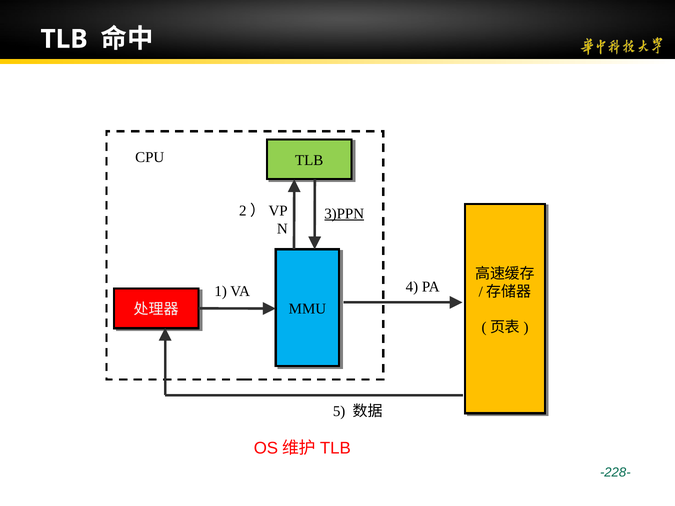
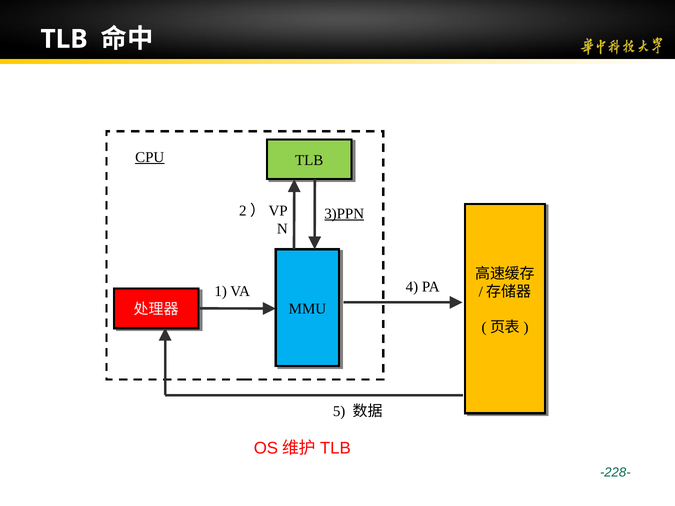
CPU underline: none -> present
